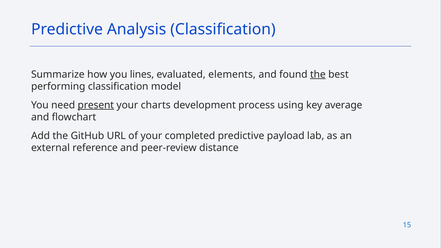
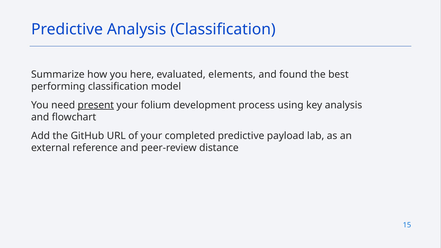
lines: lines -> here
the at (318, 74) underline: present -> none
charts: charts -> folium
key average: average -> analysis
